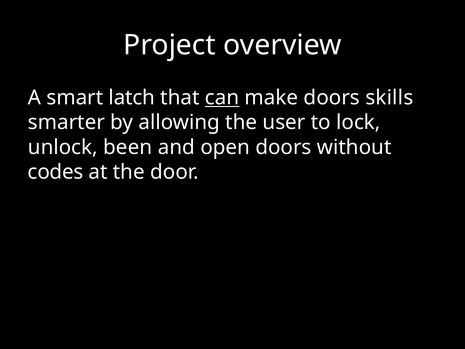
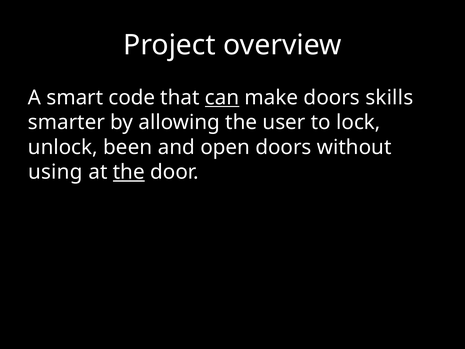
latch: latch -> code
codes: codes -> using
the at (129, 172) underline: none -> present
